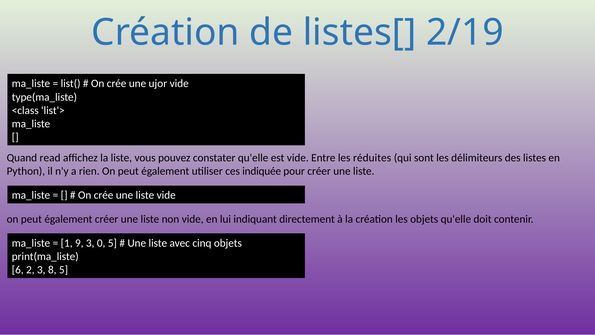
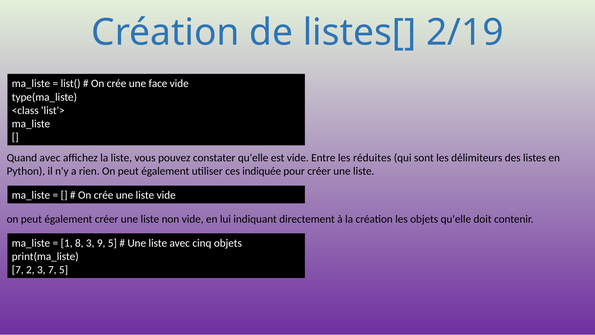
ujor: ujor -> face
Quand read: read -> avec
9: 9 -> 8
0: 0 -> 9
6 at (18, 270): 6 -> 7
3 8: 8 -> 7
